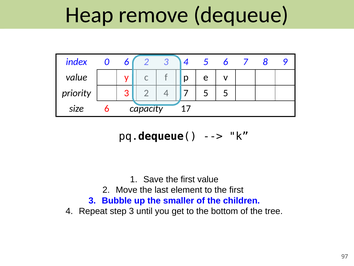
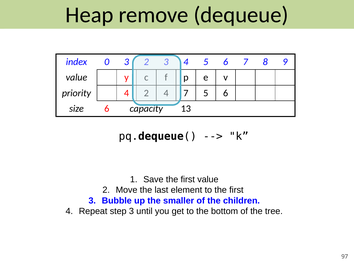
0 6: 6 -> 3
priority 3: 3 -> 4
7 5 5: 5 -> 6
17: 17 -> 13
